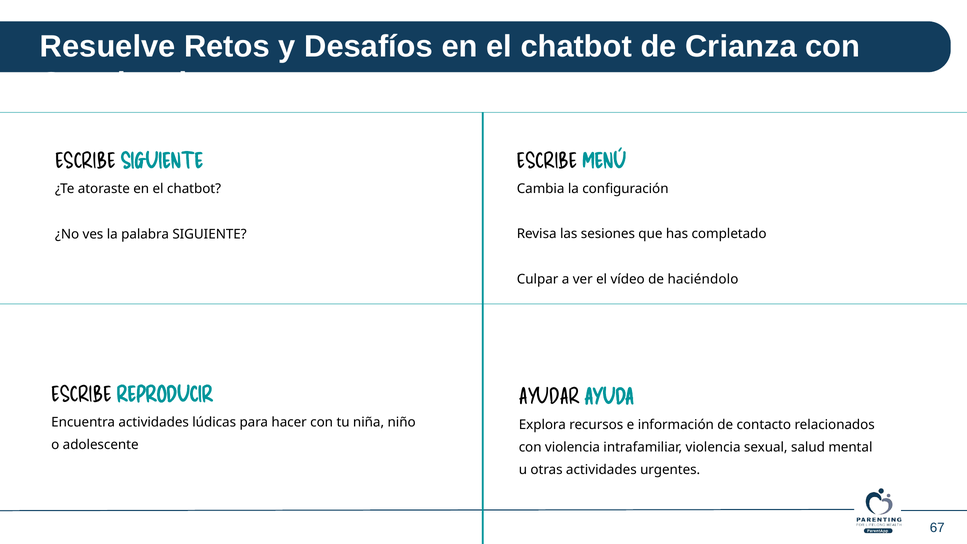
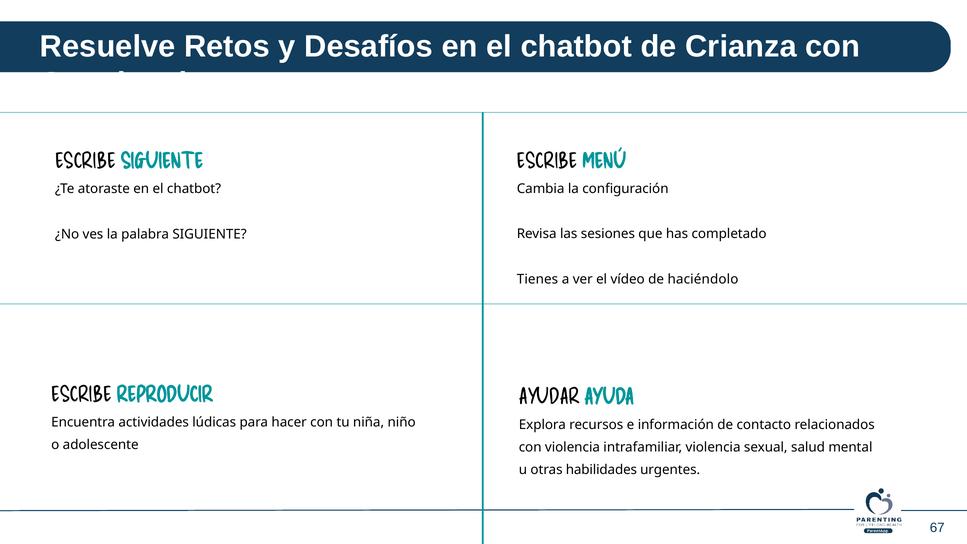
Culpar: Culpar -> Tienes
otras actividades: actividades -> habilidades
